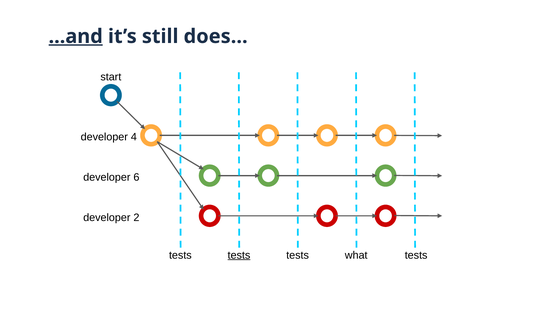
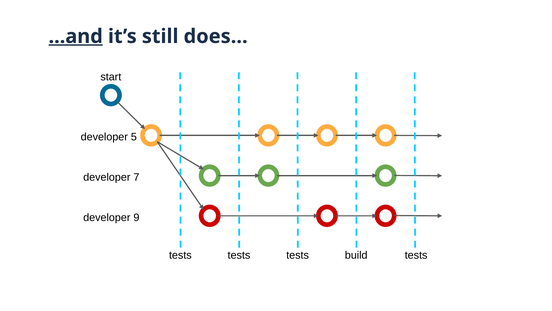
4: 4 -> 5
6: 6 -> 7
2: 2 -> 9
tests at (239, 255) underline: present -> none
what: what -> build
